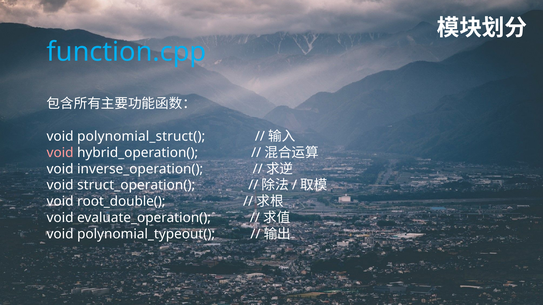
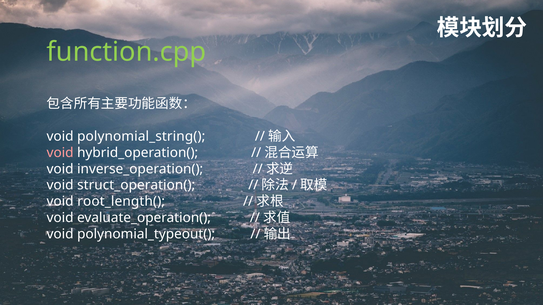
function.cpp colour: light blue -> light green
polynomial_struct(: polynomial_struct( -> polynomial_string(
root_double(: root_double( -> root_length(
